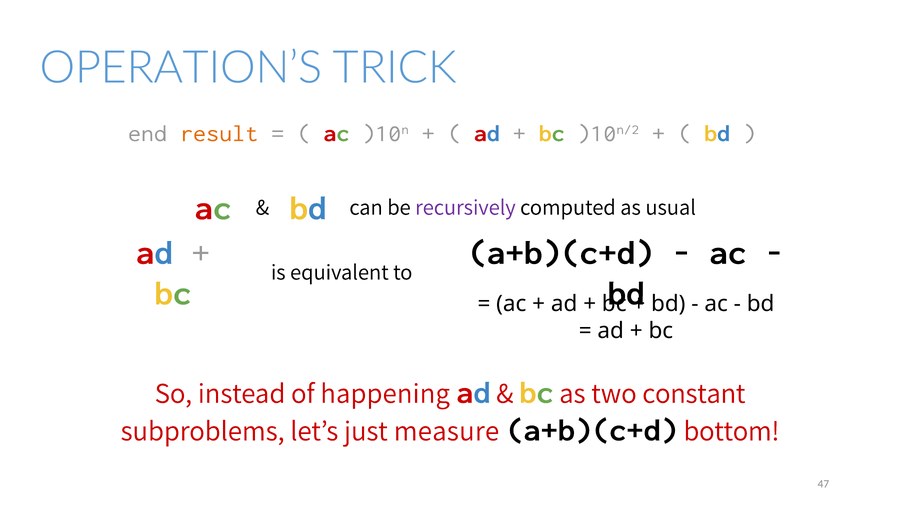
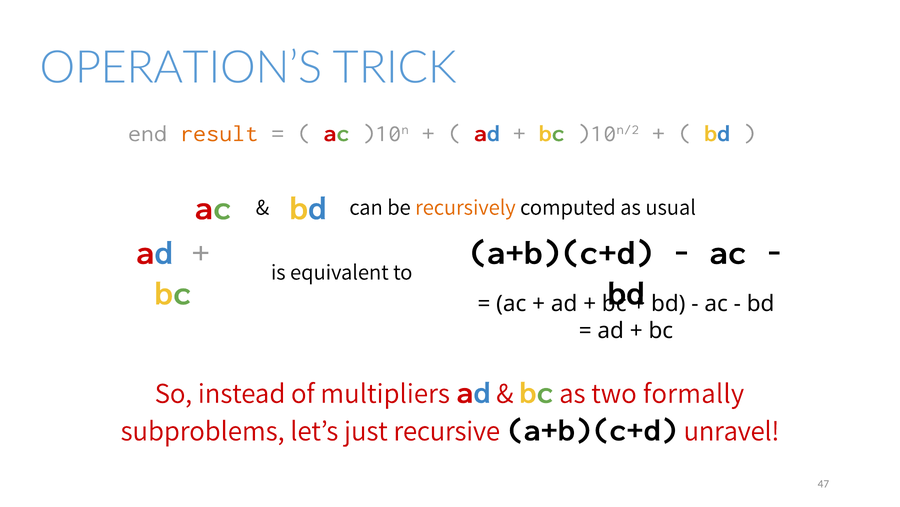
recursively colour: purple -> orange
happening: happening -> multipliers
constant: constant -> formally
measure: measure -> recursive
bottom: bottom -> unravel
